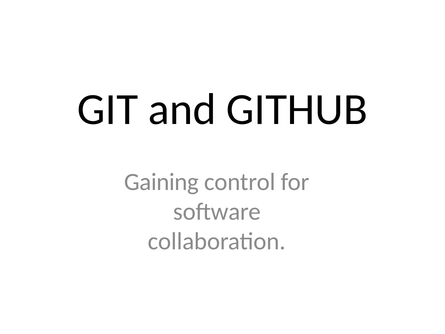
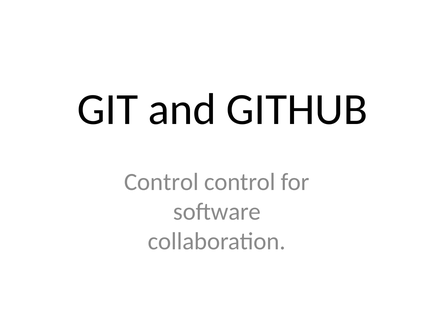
Gaining at (162, 182): Gaining -> Control
